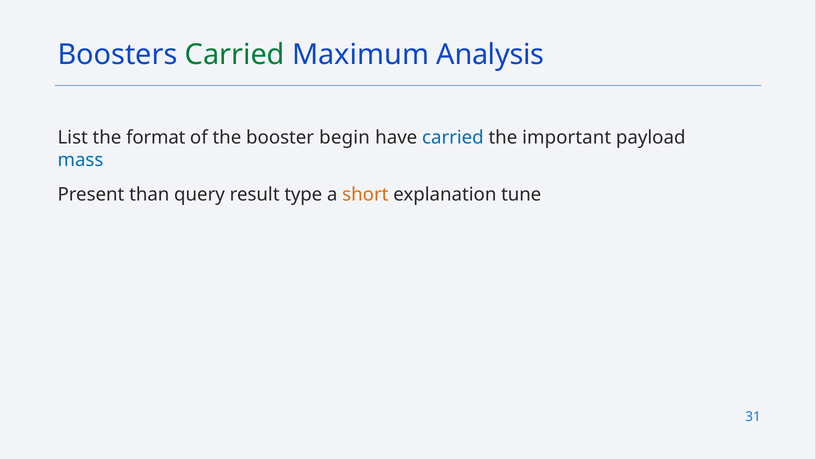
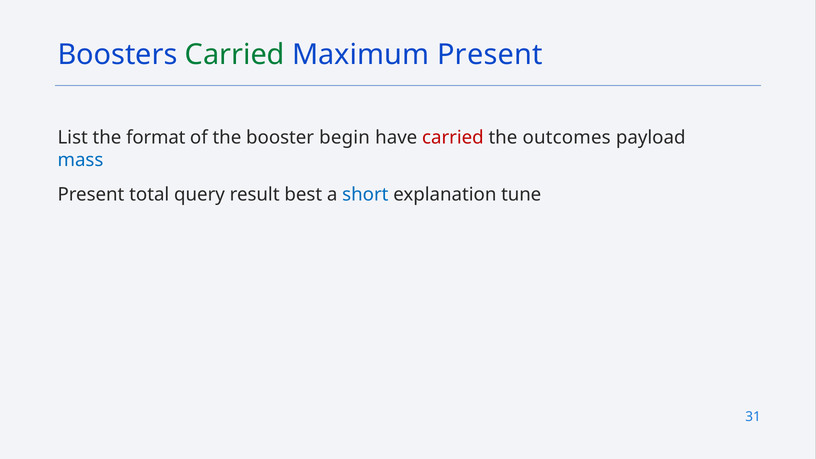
Maximum Analysis: Analysis -> Present
carried at (453, 138) colour: blue -> red
important: important -> outcomes
than: than -> total
type: type -> best
short colour: orange -> blue
